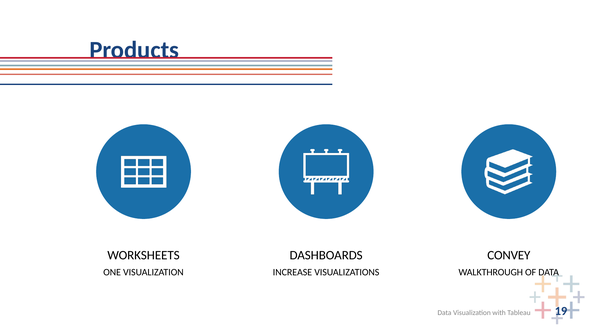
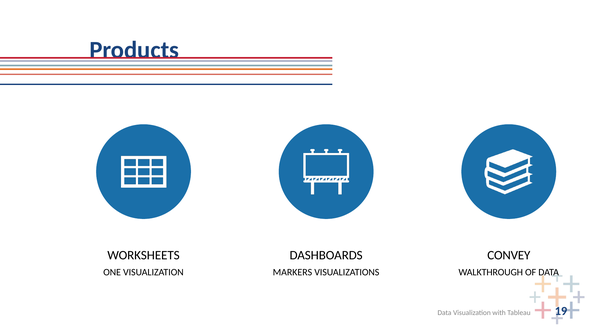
INCREASE: INCREASE -> MARKERS
